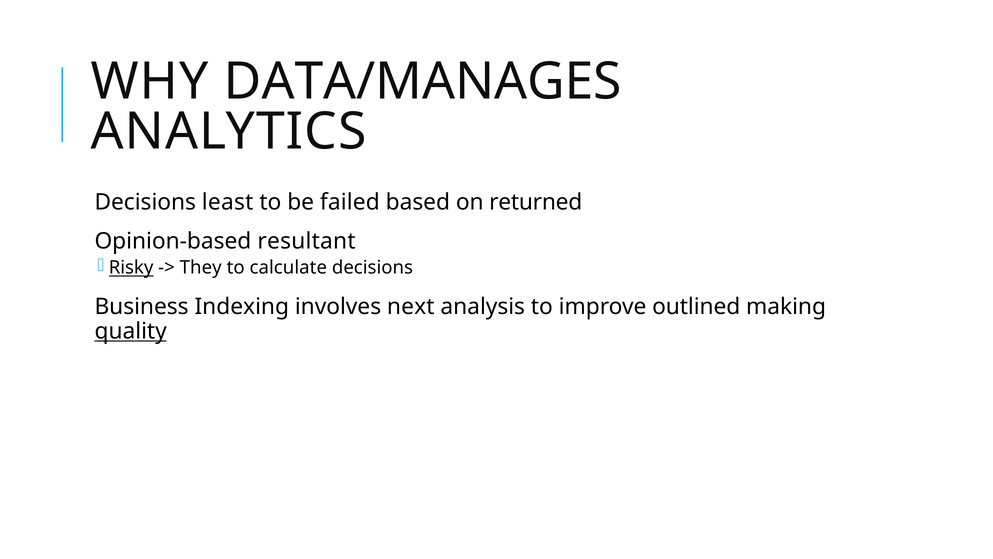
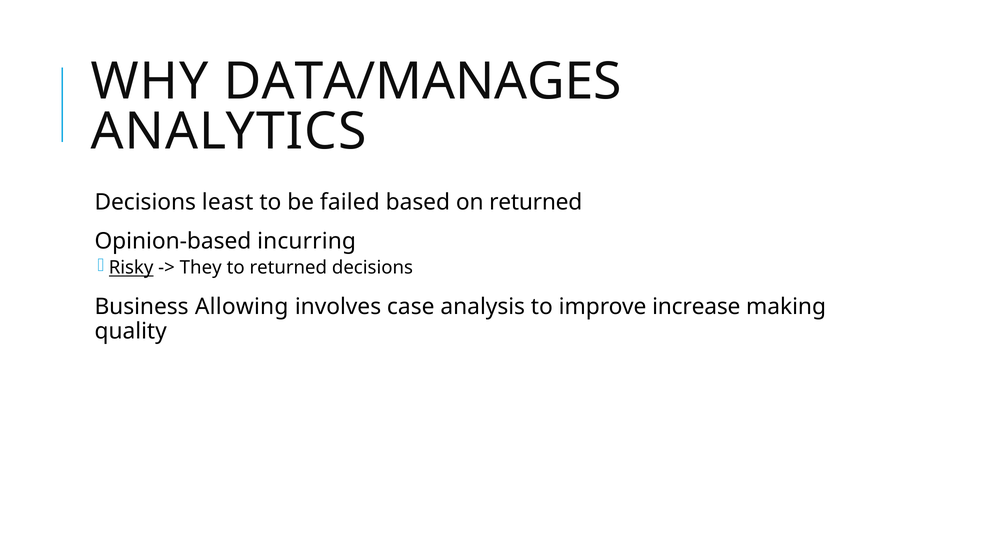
resultant: resultant -> incurring
to calculate: calculate -> returned
Indexing: Indexing -> Allowing
next: next -> case
outlined: outlined -> increase
quality underline: present -> none
